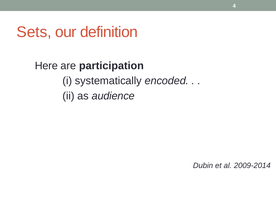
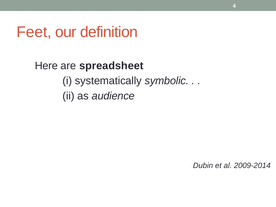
Sets: Sets -> Feet
participation: participation -> spreadsheet
encoded: encoded -> symbolic
